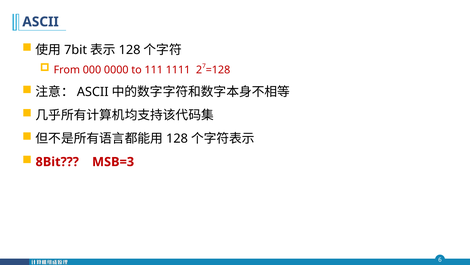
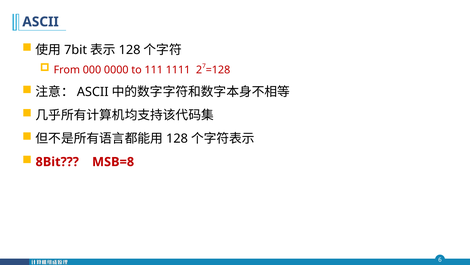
MSB=3: MSB=3 -> MSB=8
